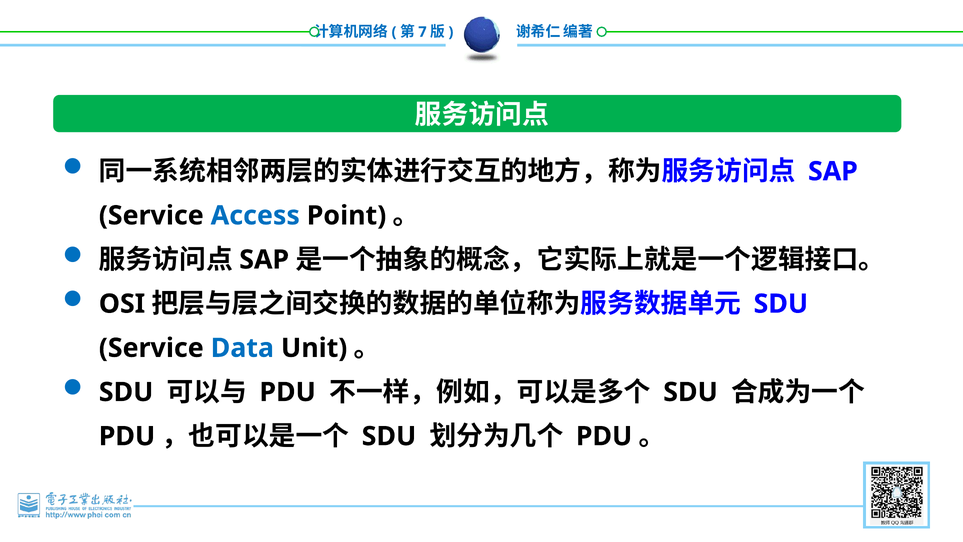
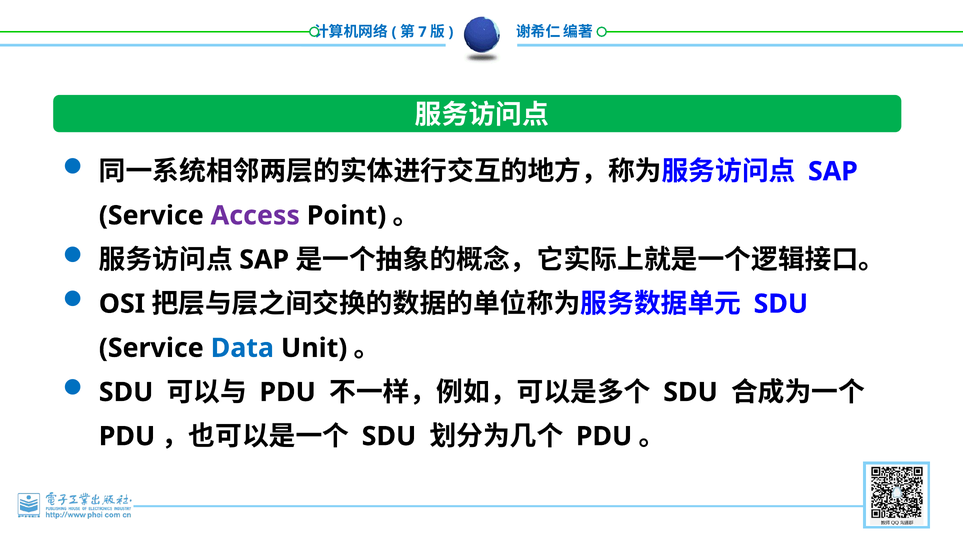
Access colour: blue -> purple
